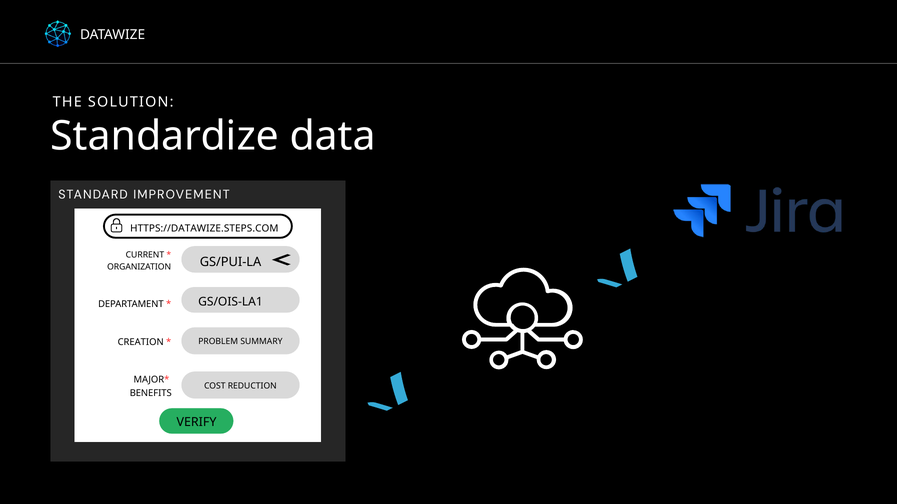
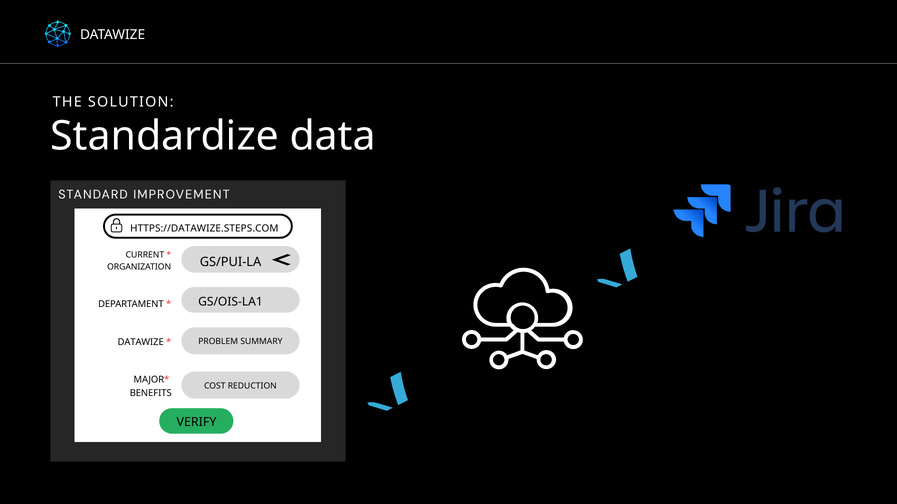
CREATION at (141, 342): CREATION -> DATAWIZE
